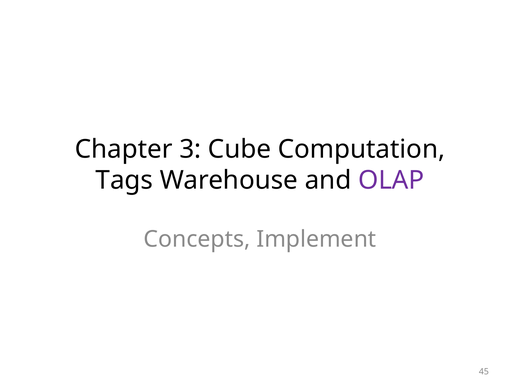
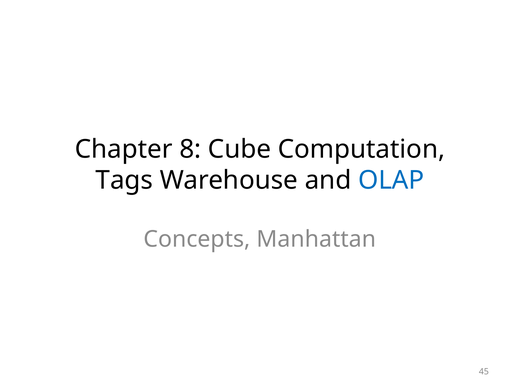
3: 3 -> 8
OLAP colour: purple -> blue
Implement: Implement -> Manhattan
